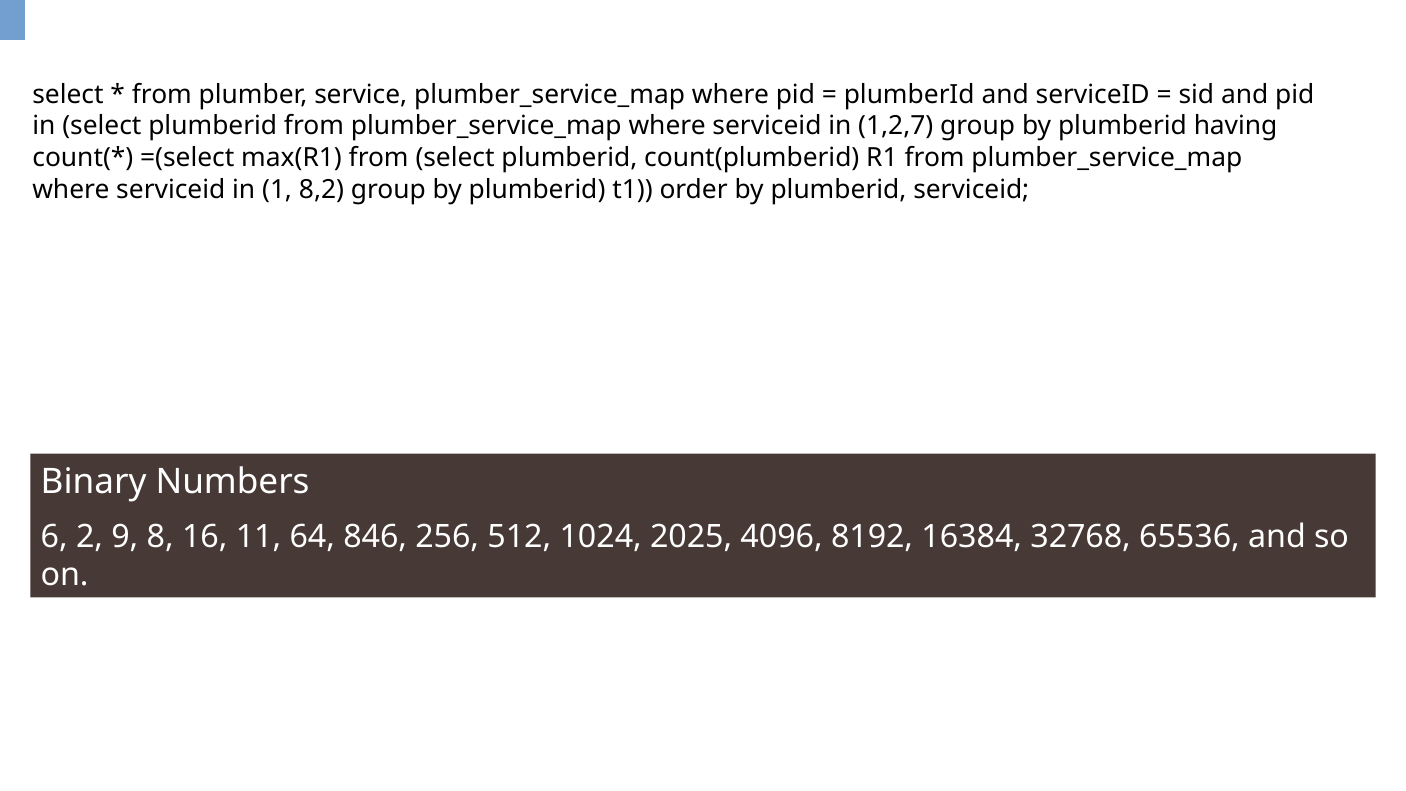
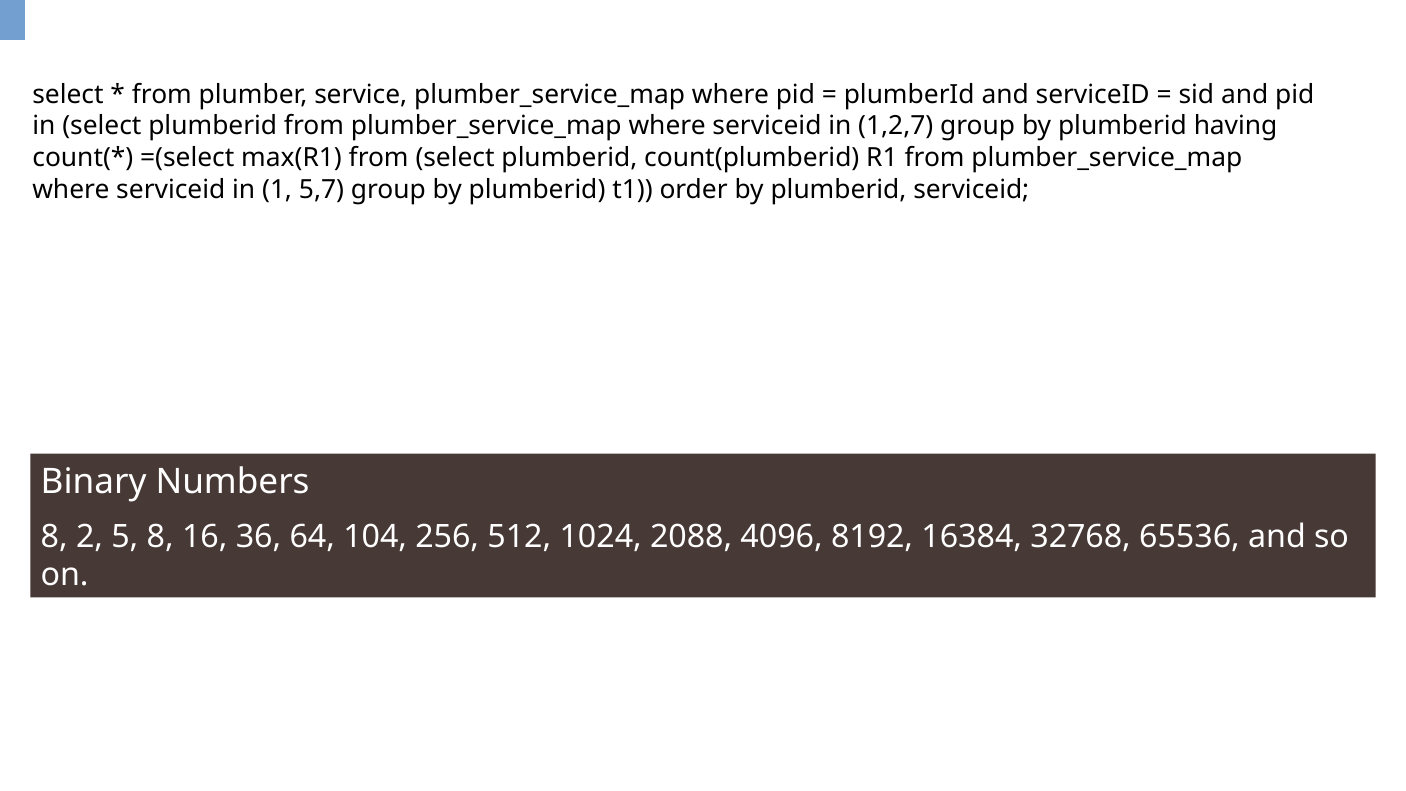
8,2: 8,2 -> 5,7
6 at (54, 536): 6 -> 8
9: 9 -> 5
11: 11 -> 36
846: 846 -> 104
2025: 2025 -> 2088
